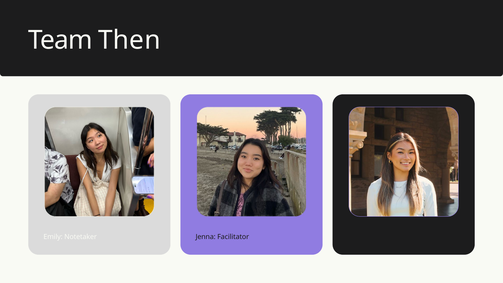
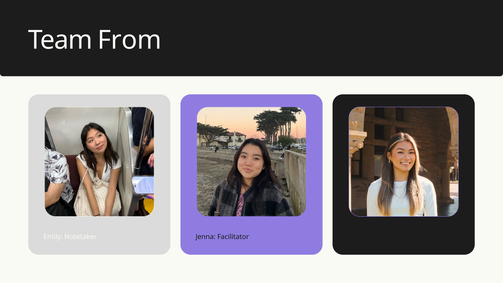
Then: Then -> From
